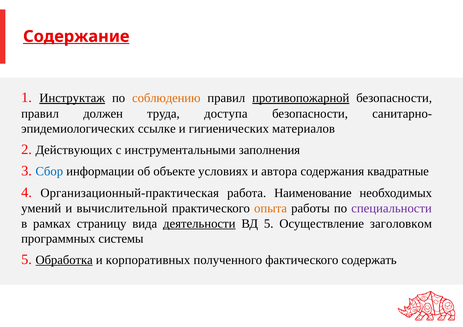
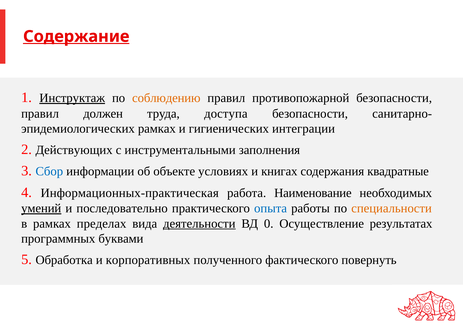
противопожарной underline: present -> none
ссылке at (157, 129): ссылке -> рамках
материалов: материалов -> интеграции
автора: автора -> книгах
Организационный-практическая: Организационный-практическая -> Информационных-практическая
умений underline: none -> present
вычислительной: вычислительной -> последовательно
опыта colour: orange -> blue
специальности colour: purple -> orange
страницу: страницу -> пределах
ВД 5: 5 -> 0
заголовком: заголовком -> результатах
системы: системы -> буквами
Обработка underline: present -> none
содержать: содержать -> повернуть
